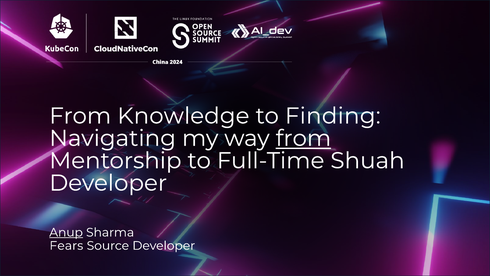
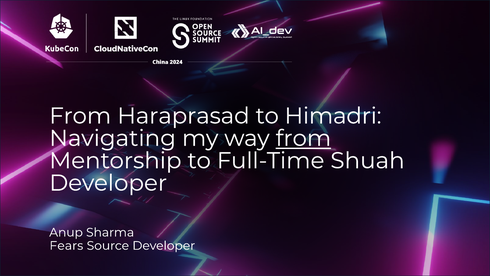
Knowledge: Knowledge -> Haraprasad
Finding: Finding -> Himadri
Anup underline: present -> none
